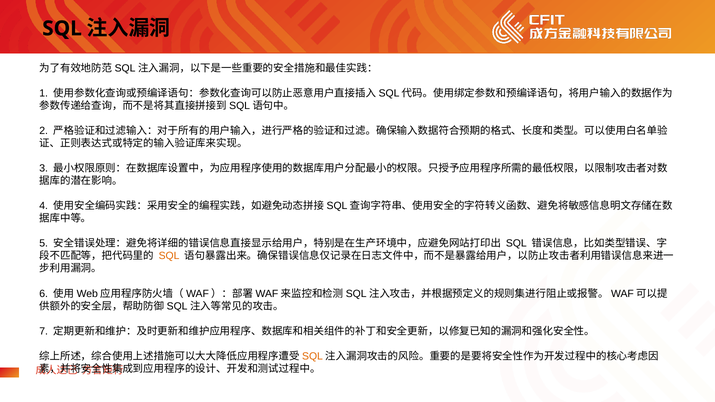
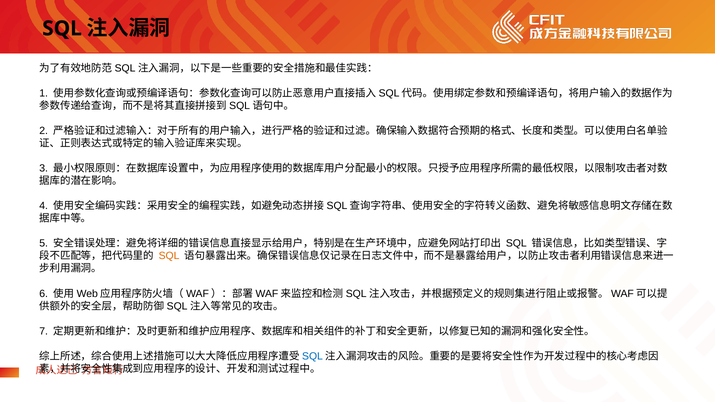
SQL at (313, 356) colour: orange -> blue
